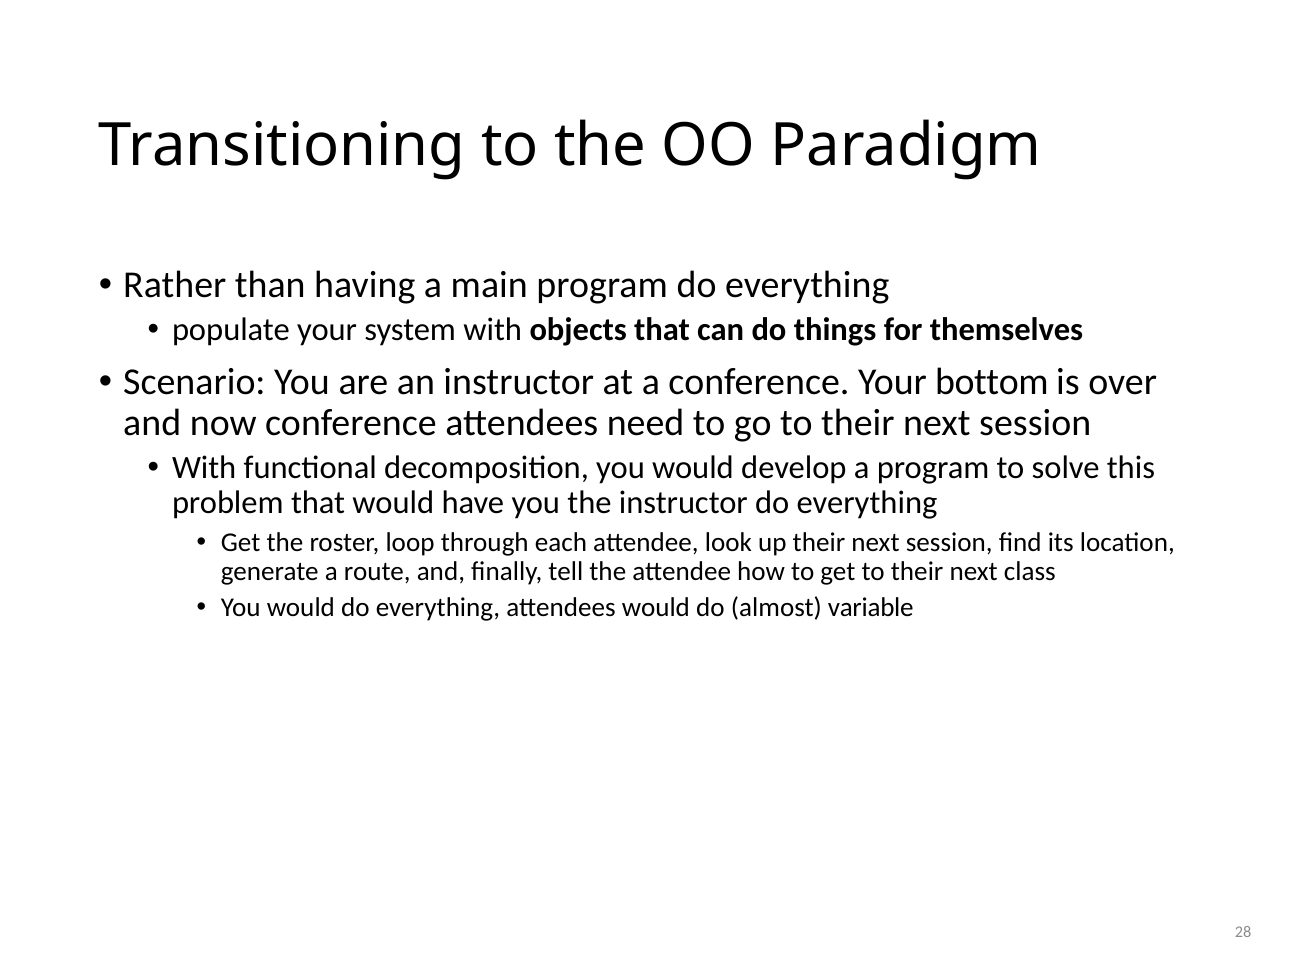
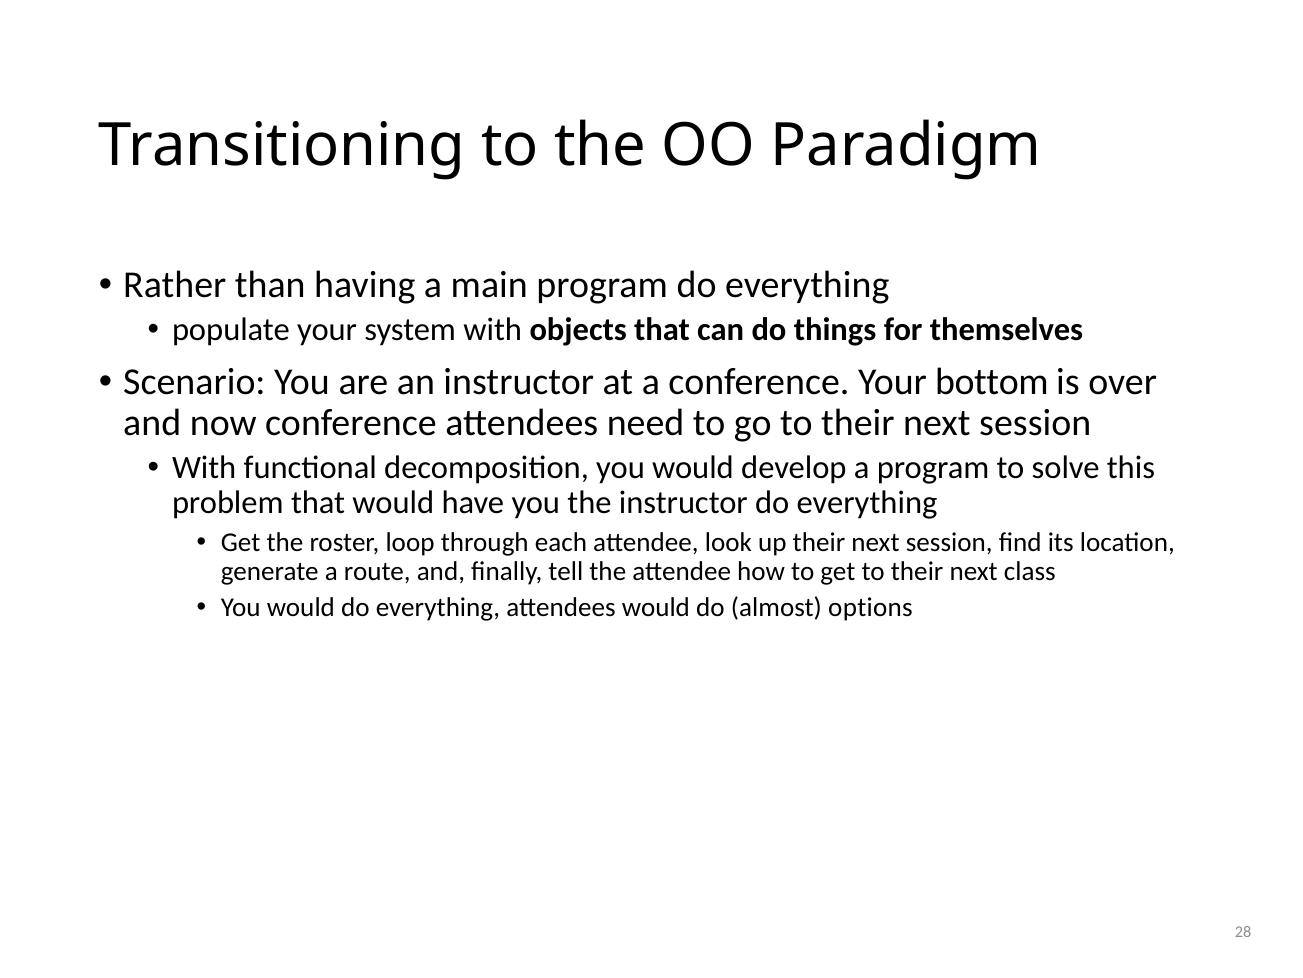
variable: variable -> options
